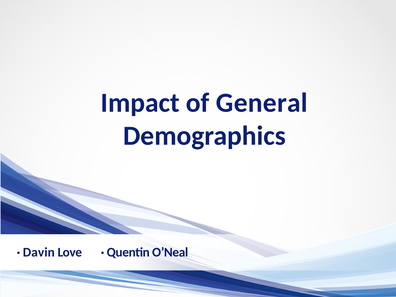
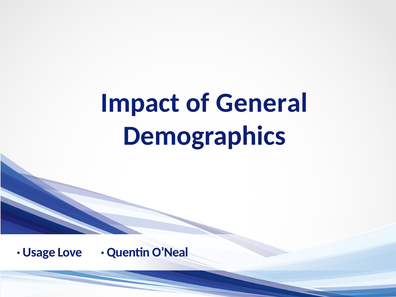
Davin: Davin -> Usage
